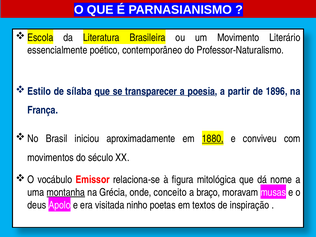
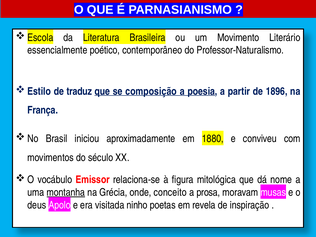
sílaba: sílaba -> traduz
transparecer: transparecer -> composição
1880 underline: present -> none
braço: braço -> prosa
textos: textos -> revela
